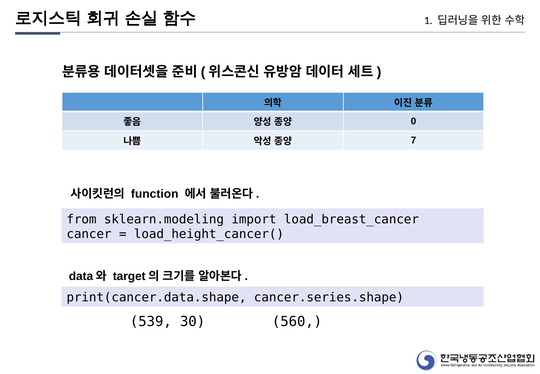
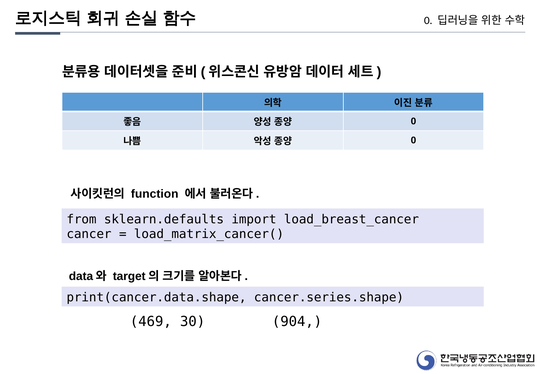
1 at (428, 20): 1 -> 0
7 at (413, 140): 7 -> 0
sklearn.modeling: sklearn.modeling -> sklearn.defaults
load_height_cancer(: load_height_cancer( -> load_matrix_cancer(
539: 539 -> 469
560: 560 -> 904
